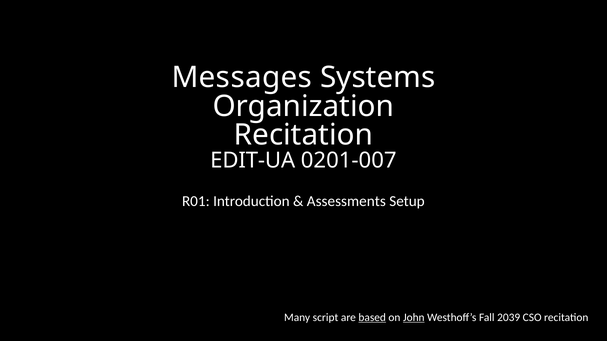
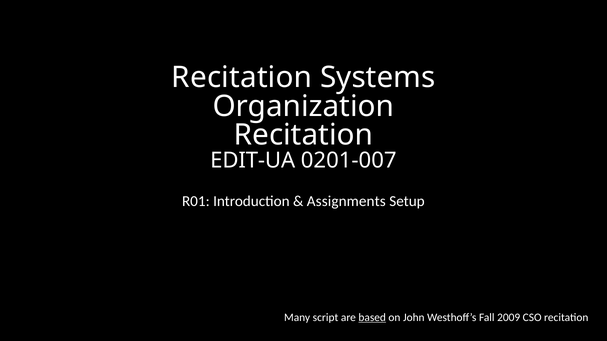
Messages at (242, 78): Messages -> Recitation
Assessments: Assessments -> Assignments
John underline: present -> none
2039: 2039 -> 2009
